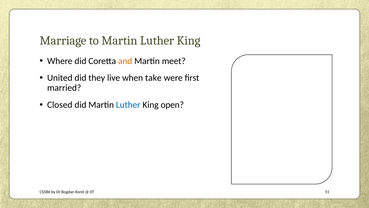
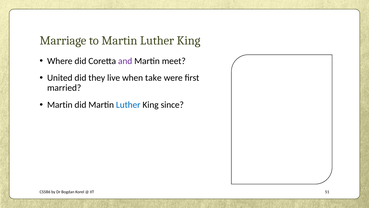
and colour: orange -> purple
Closed at (60, 105): Closed -> Martin
open: open -> since
